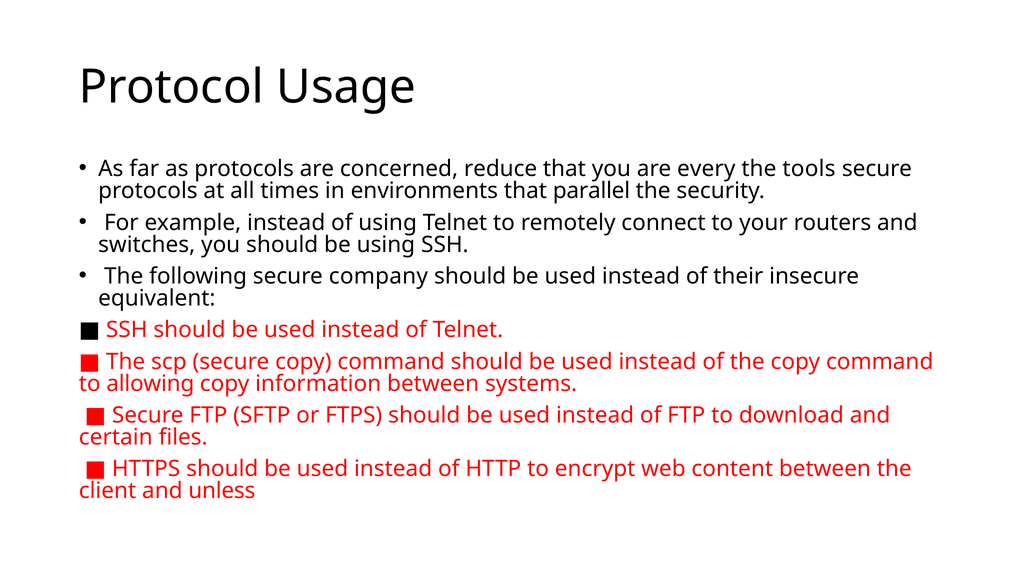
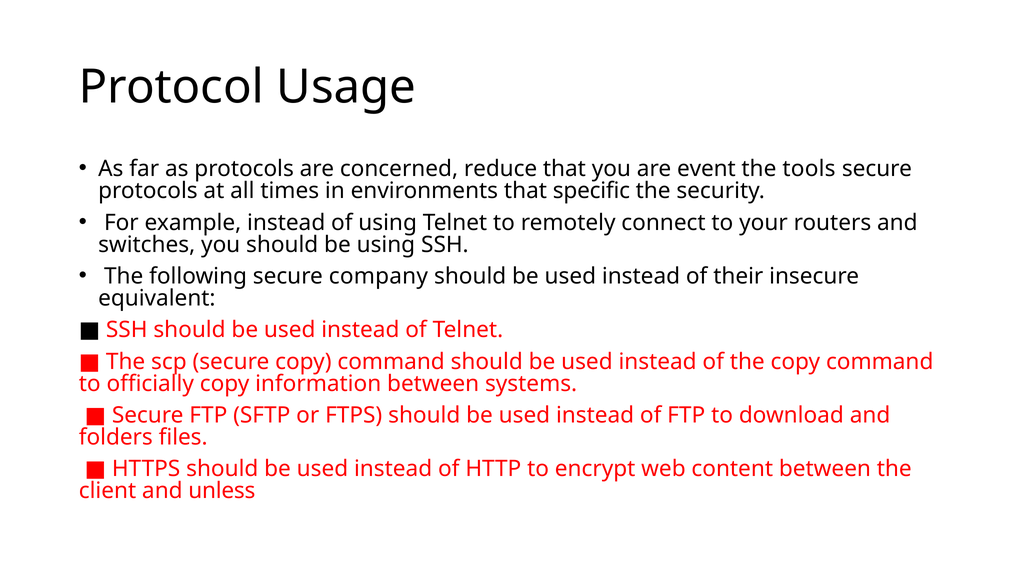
every: every -> event
parallel: parallel -> specific
allowing: allowing -> officially
certain: certain -> folders
